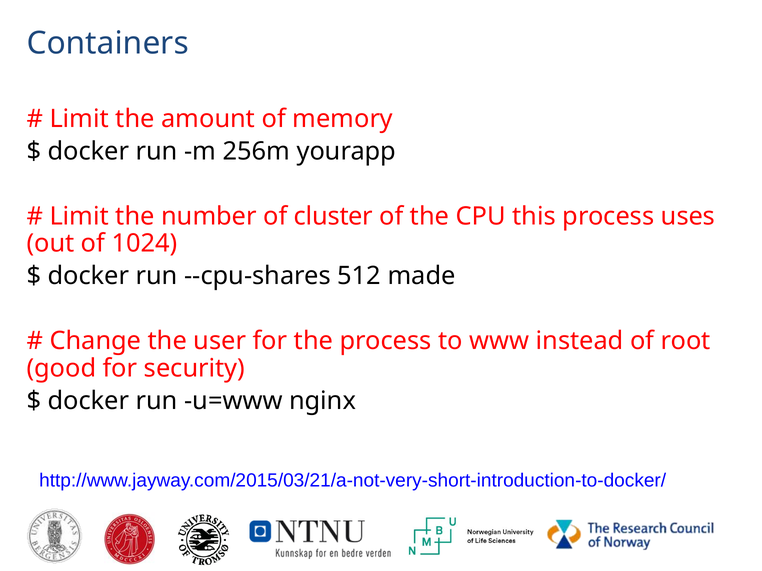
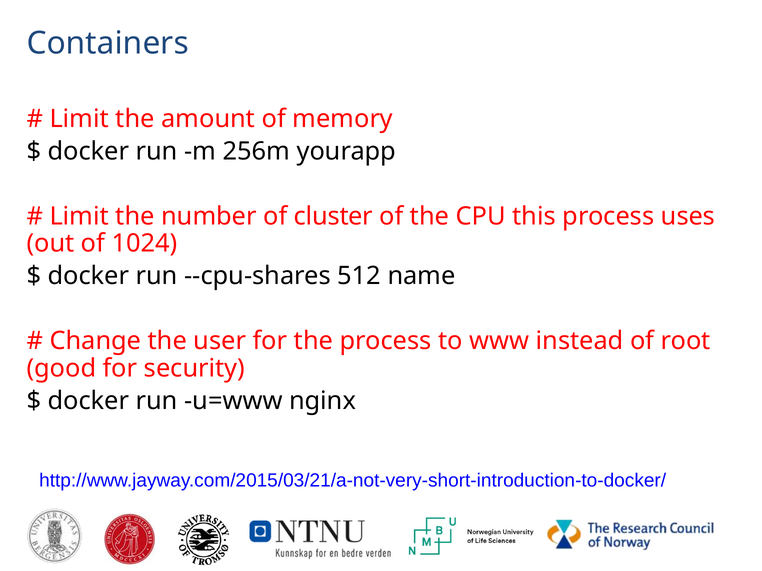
made: made -> name
